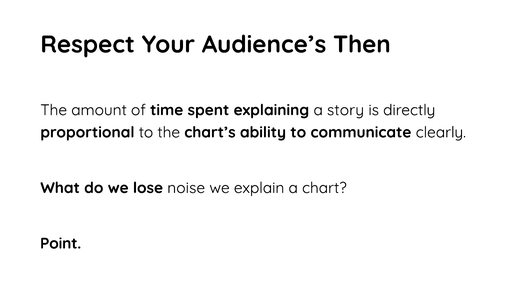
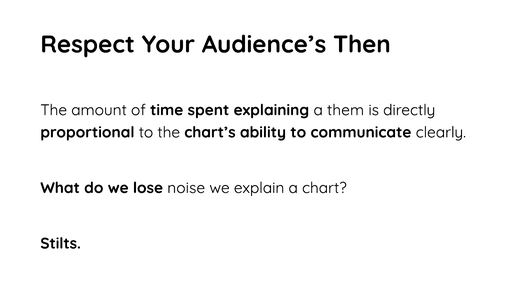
story: story -> them
Point: Point -> Stilts
